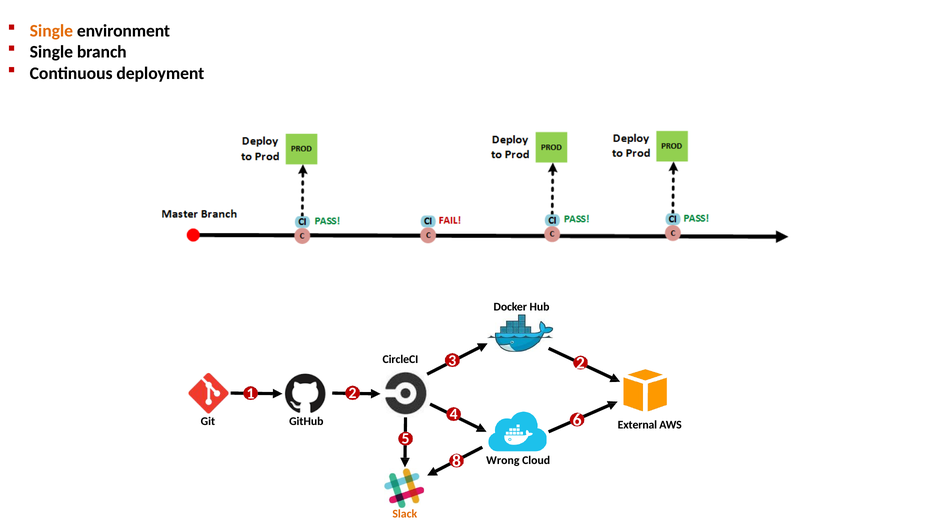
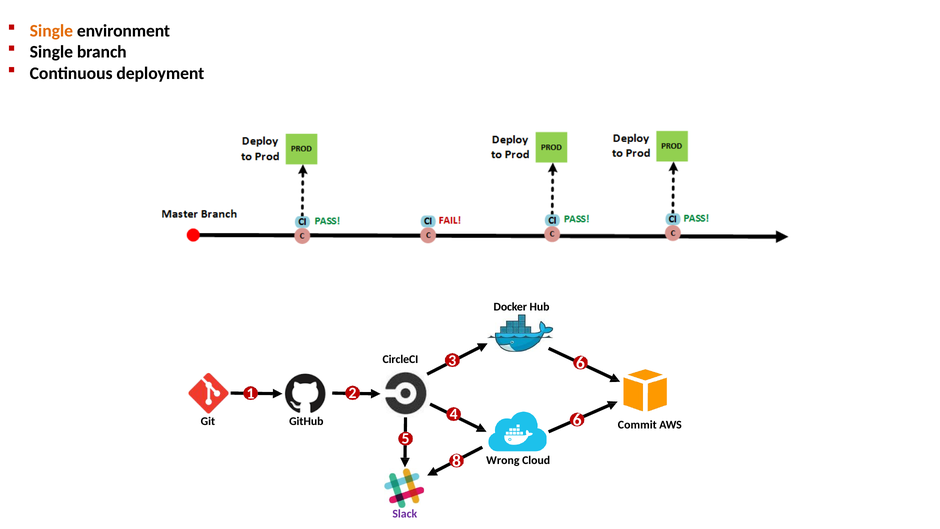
3 2: 2 -> 6
External: External -> Commit
Slack colour: orange -> purple
